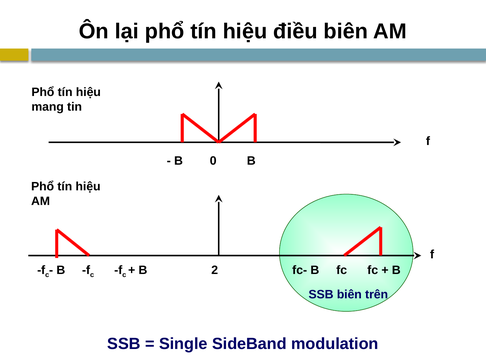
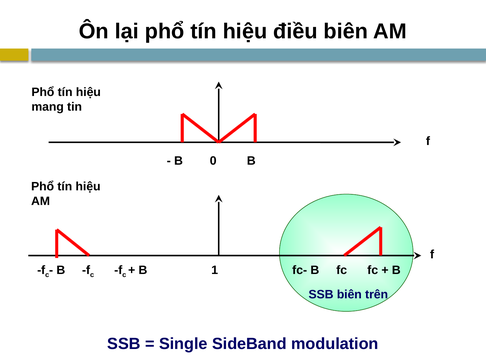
2: 2 -> 1
